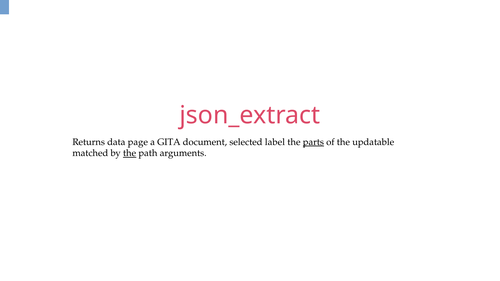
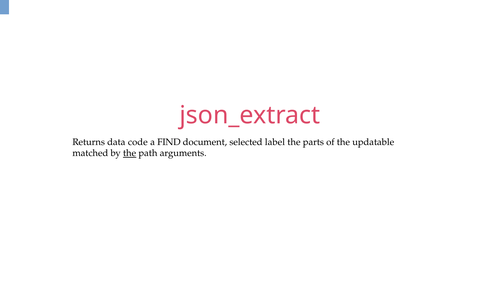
page: page -> code
GITA: GITA -> FIND
parts underline: present -> none
